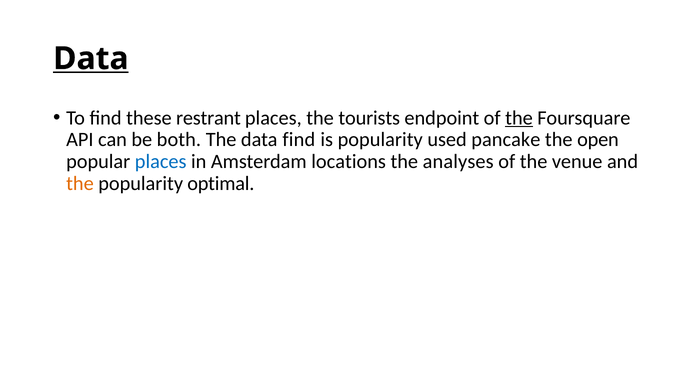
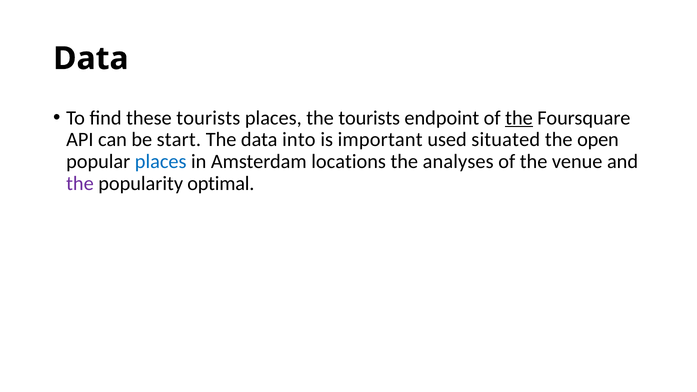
Data at (91, 59) underline: present -> none
these restrant: restrant -> tourists
both: both -> start
data find: find -> into
is popularity: popularity -> important
pancake: pancake -> situated
the at (80, 184) colour: orange -> purple
